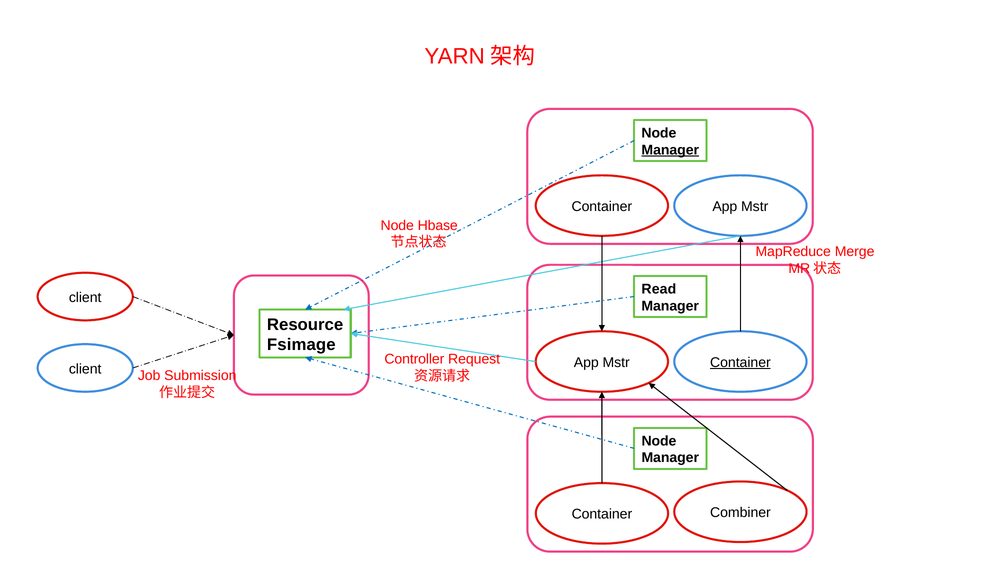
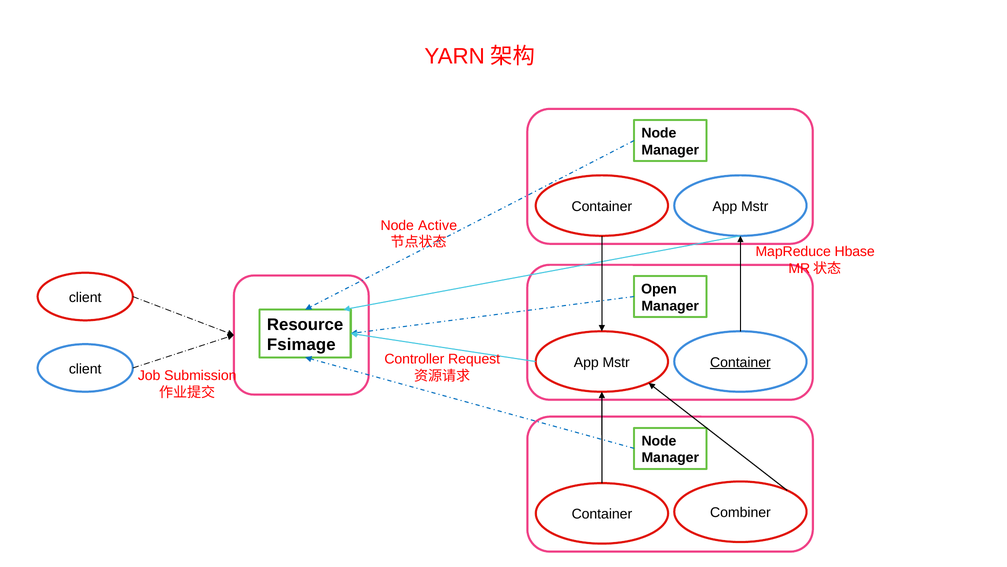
Manager at (670, 150) underline: present -> none
Hbase: Hbase -> Active
Merge: Merge -> Hbase
Read: Read -> Open
